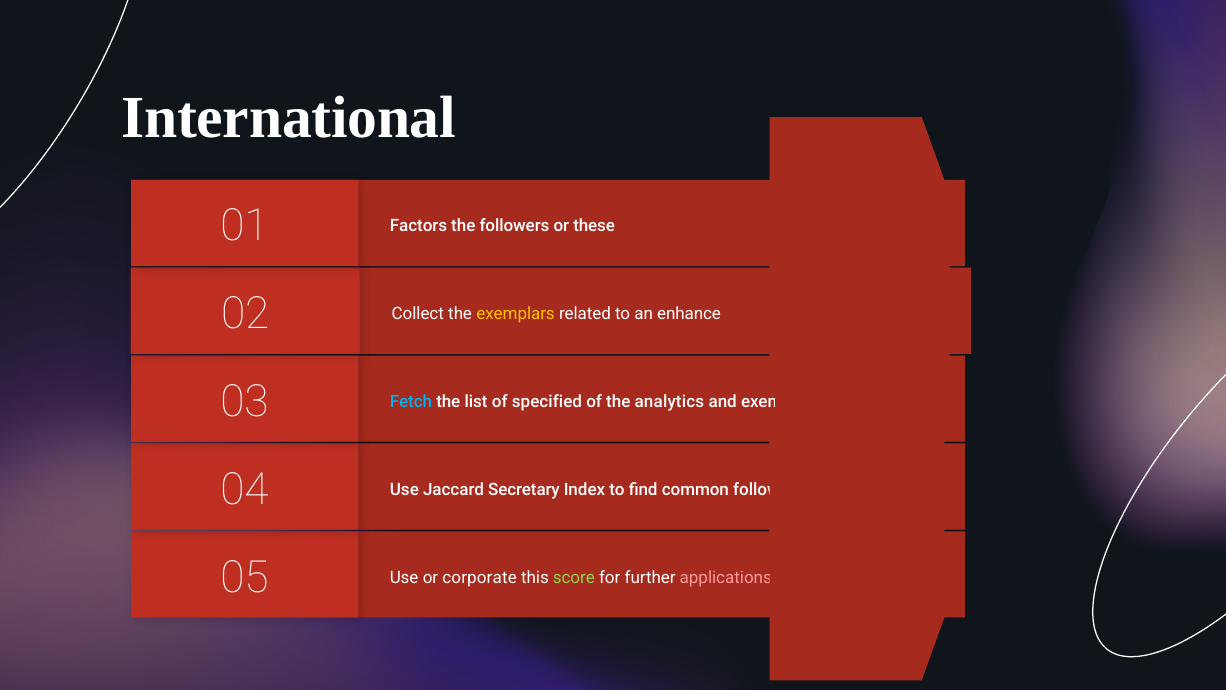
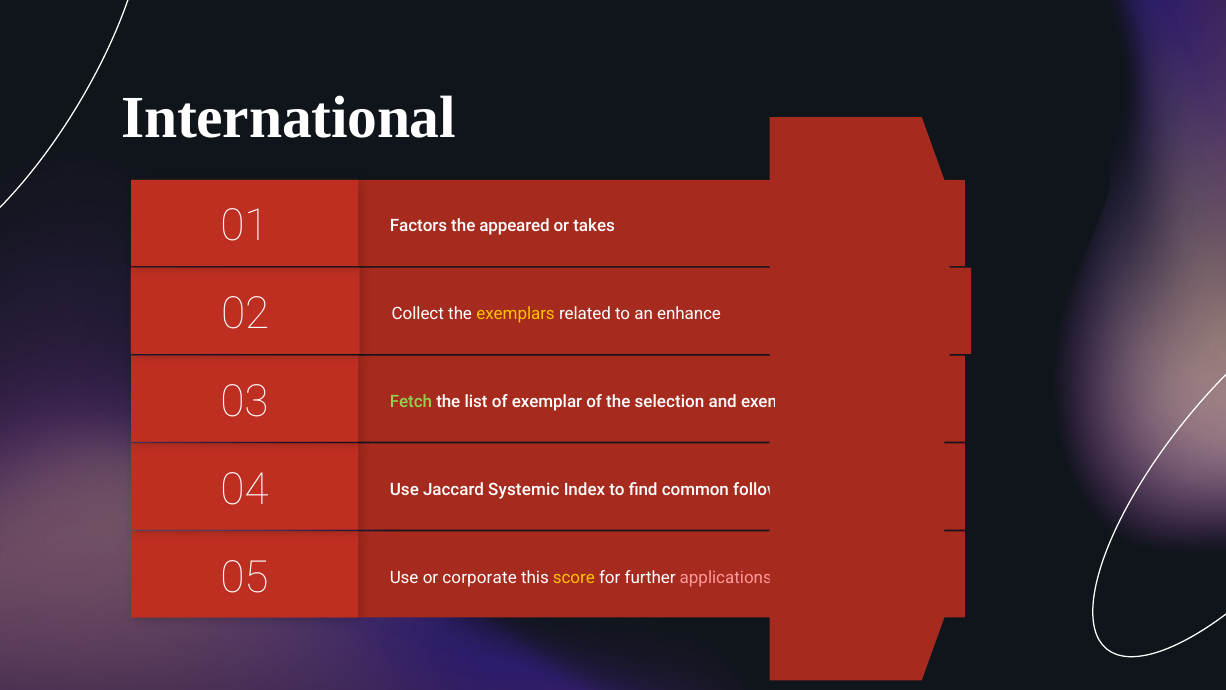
the followers: followers -> appeared
these: these -> takes
Fetch colour: light blue -> light green
specified: specified -> exemplar
analytics: analytics -> selection
Secretary: Secretary -> Systemic
score colour: light green -> yellow
